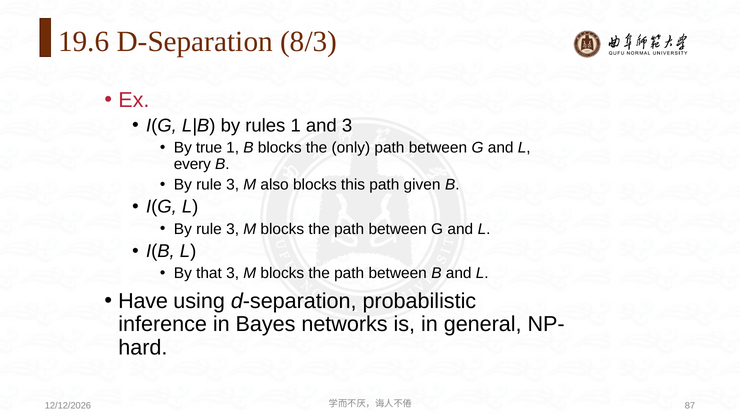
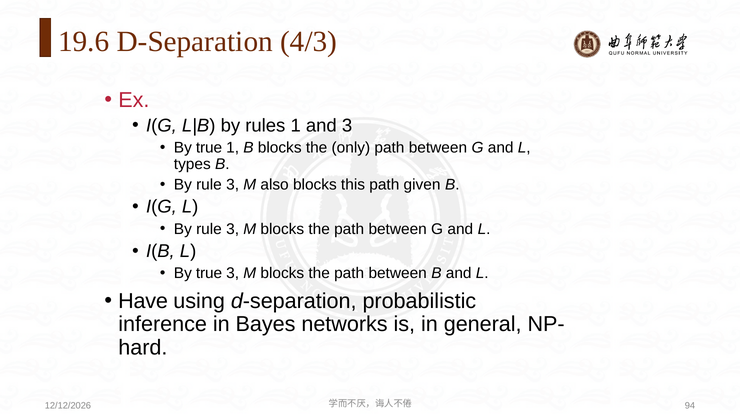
8/3: 8/3 -> 4/3
every: every -> types
that at (209, 273): that -> true
87: 87 -> 94
